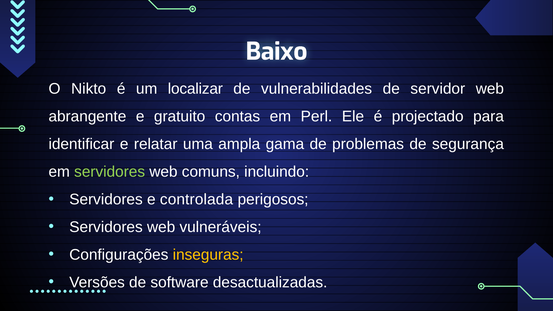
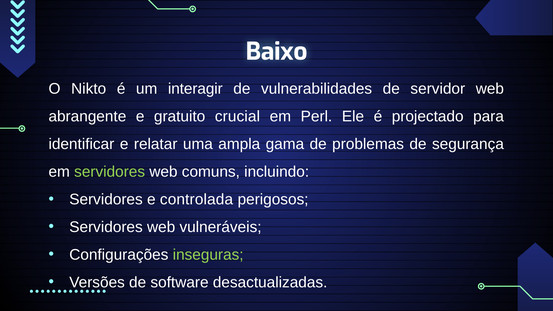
localizar: localizar -> interagir
contas: contas -> crucial
inseguras colour: yellow -> light green
